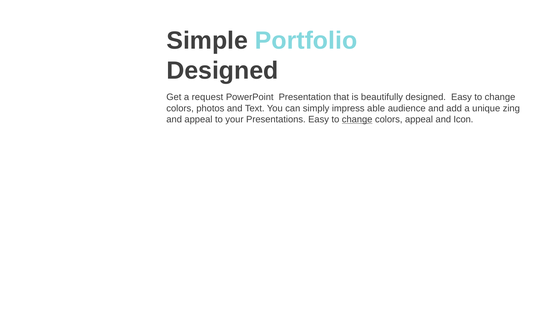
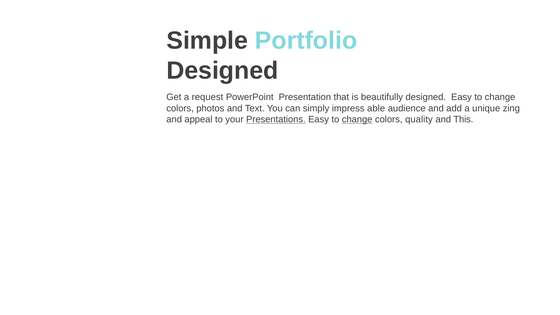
Presentations underline: none -> present
colors appeal: appeal -> quality
Icon: Icon -> This
